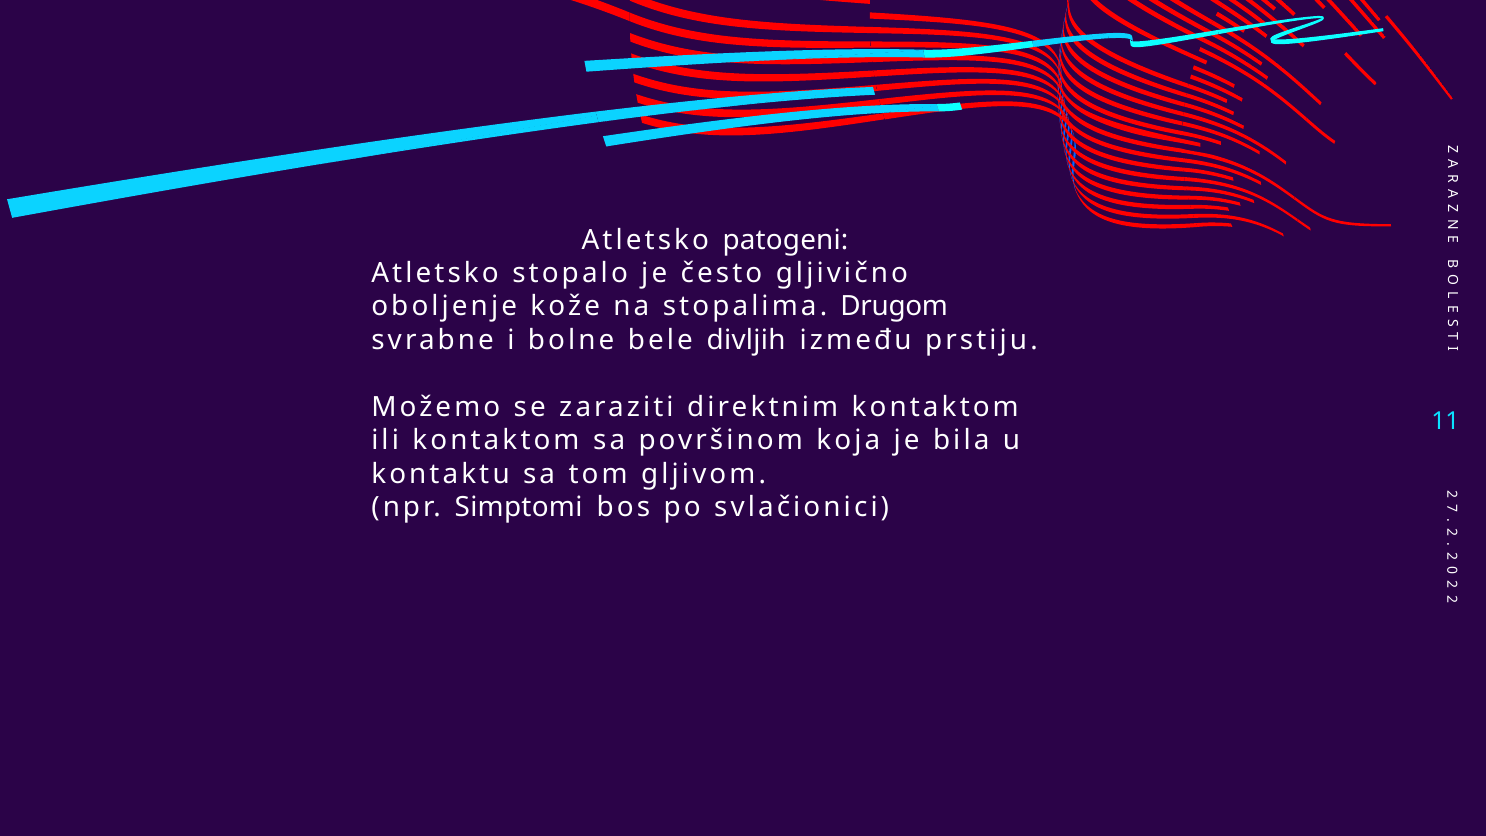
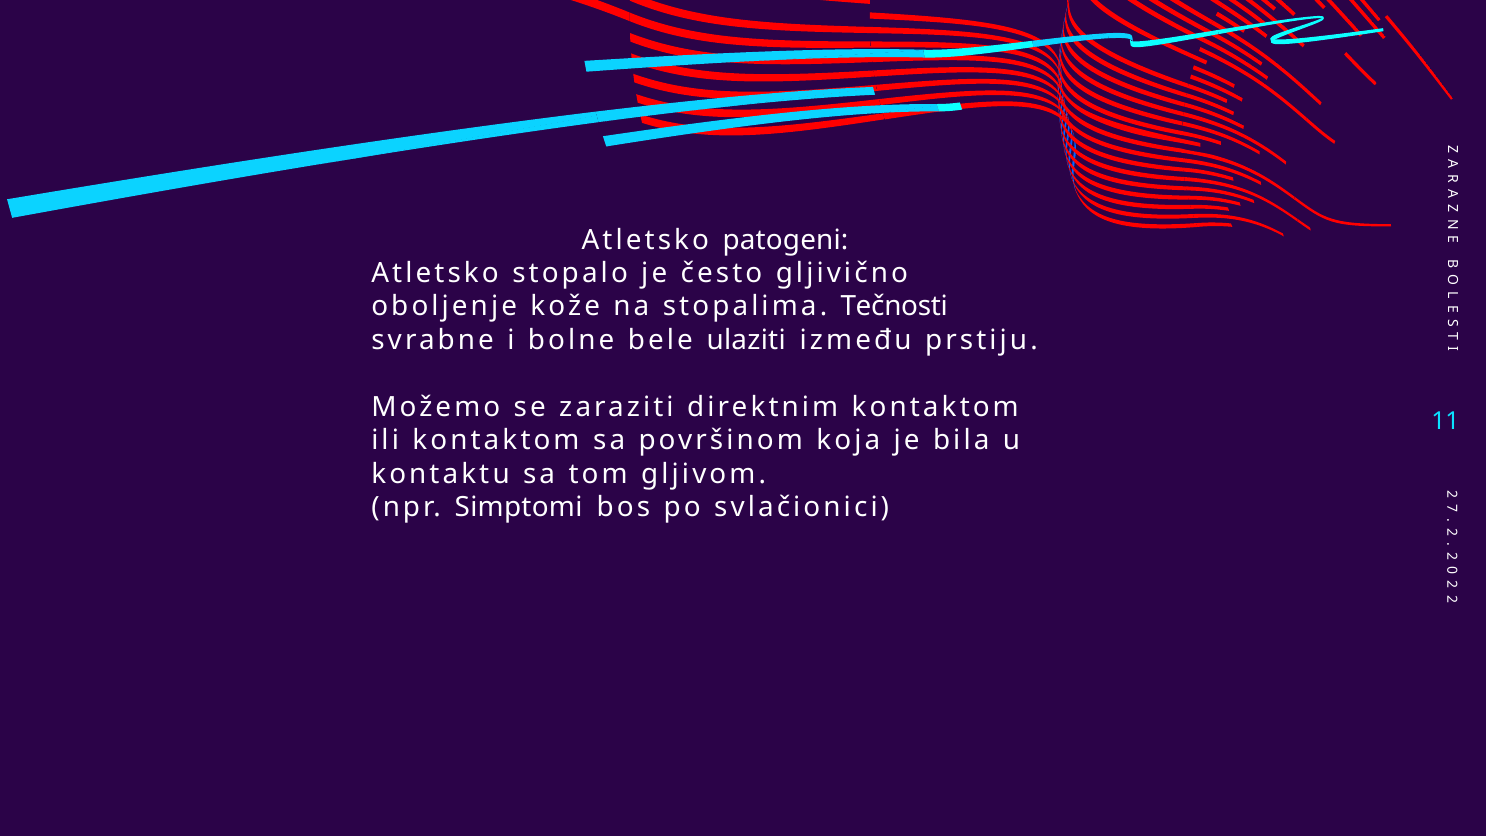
Drugom: Drugom -> Tečnosti
divljih: divljih -> ulaziti
